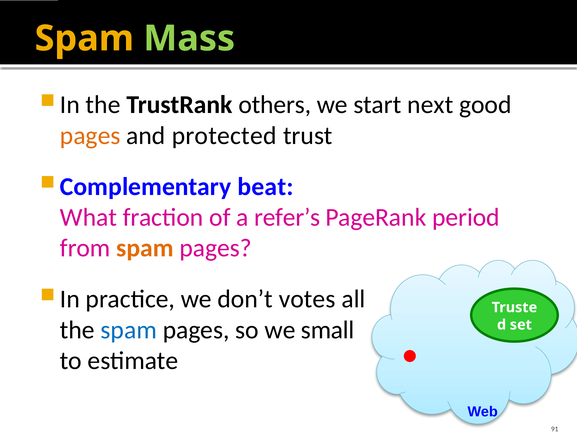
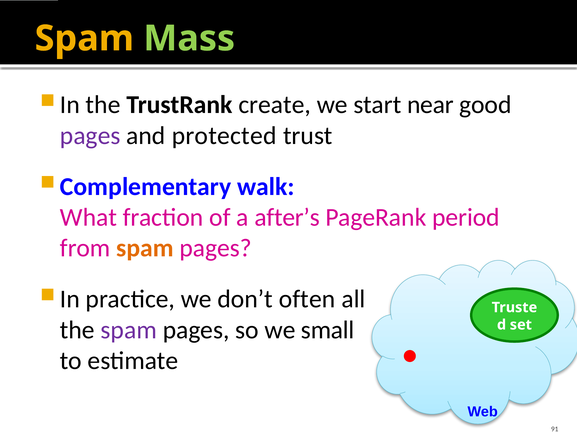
others: others -> create
next: next -> near
pages at (90, 135) colour: orange -> purple
beat: beat -> walk
refer’s: refer’s -> after’s
votes: votes -> often
spam at (129, 330) colour: blue -> purple
